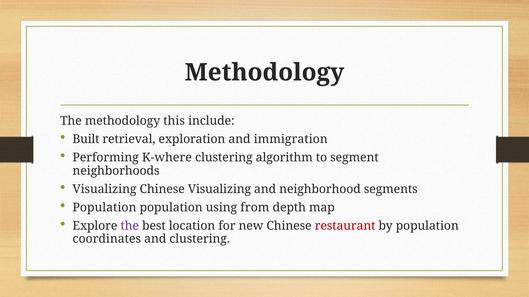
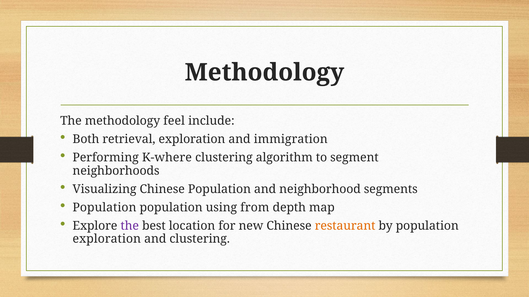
this: this -> feel
Built: Built -> Both
Chinese Visualizing: Visualizing -> Population
restaurant colour: red -> orange
coordinates at (107, 239): coordinates -> exploration
